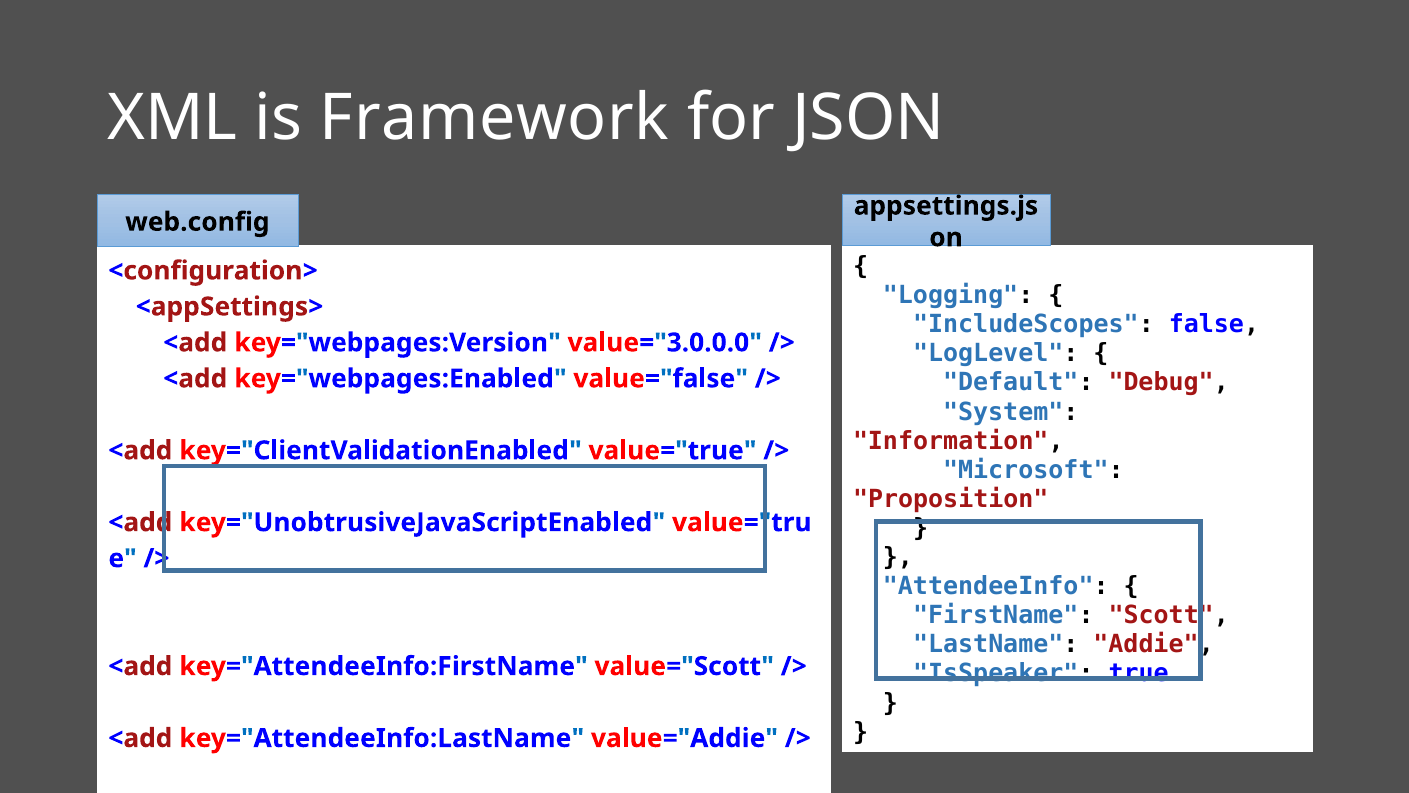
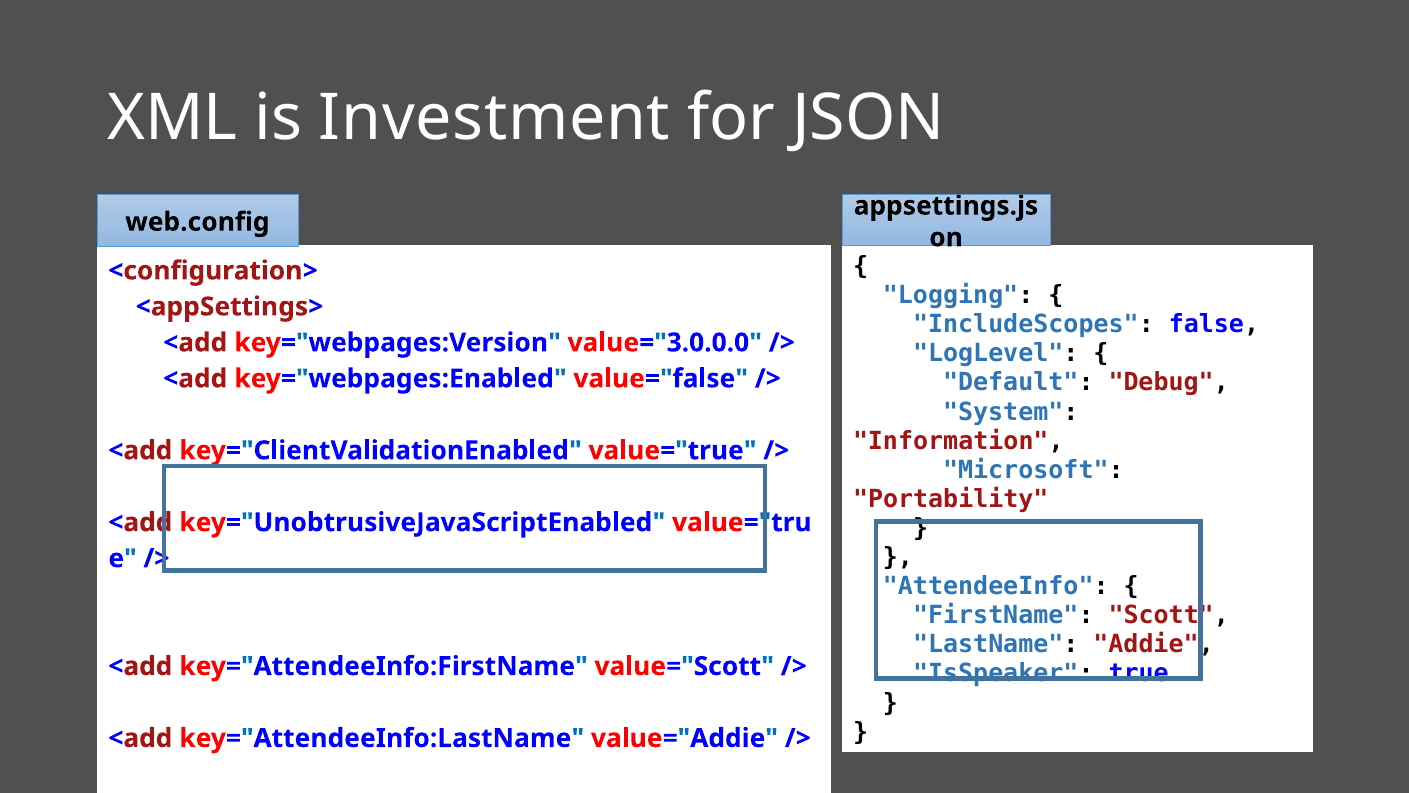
Framework: Framework -> Investment
Proposition: Proposition -> Portability
